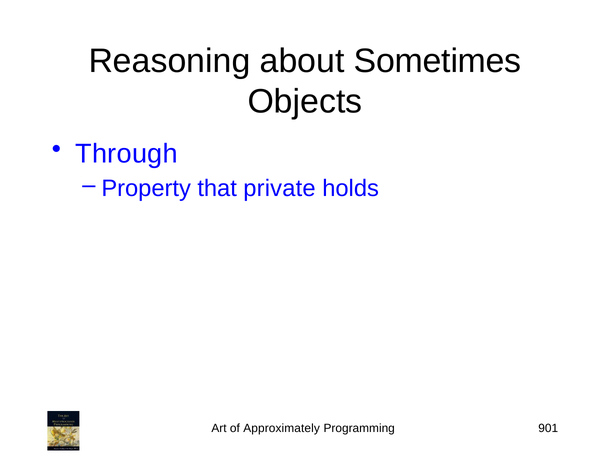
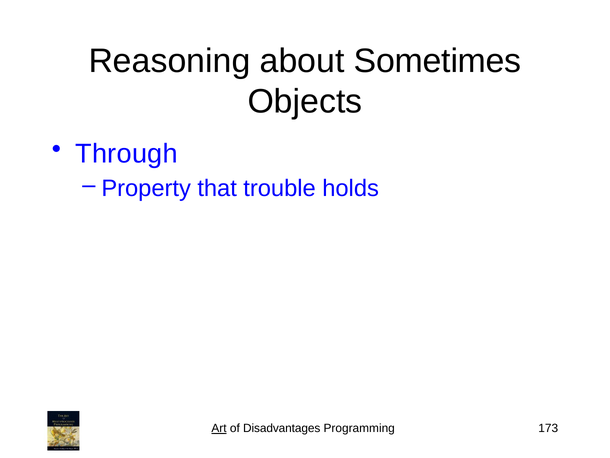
private: private -> trouble
Art underline: none -> present
Approximately: Approximately -> Disadvantages
901: 901 -> 173
